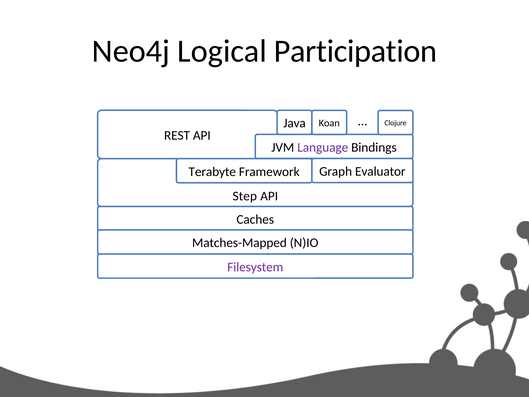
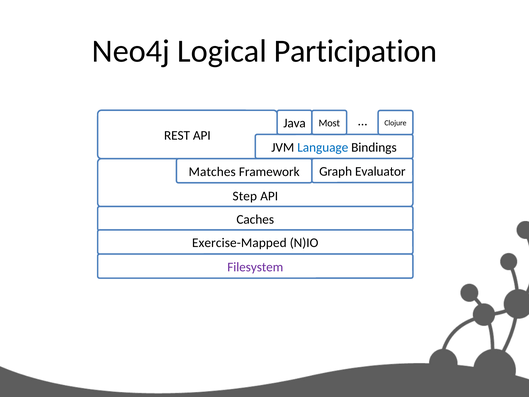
Koan: Koan -> Most
Language colour: purple -> blue
Terabyte: Terabyte -> Matches
Matches-Mapped: Matches-Mapped -> Exercise-Mapped
